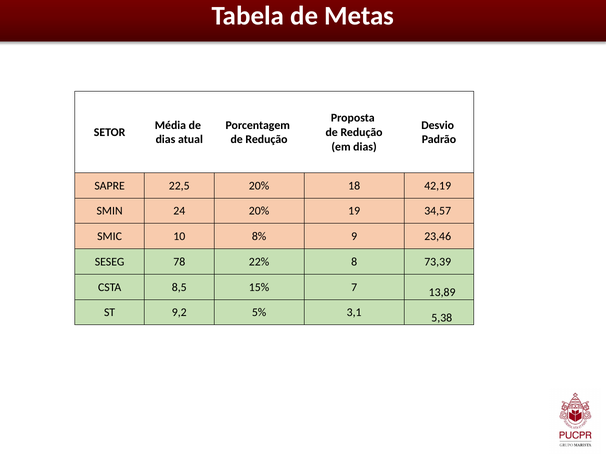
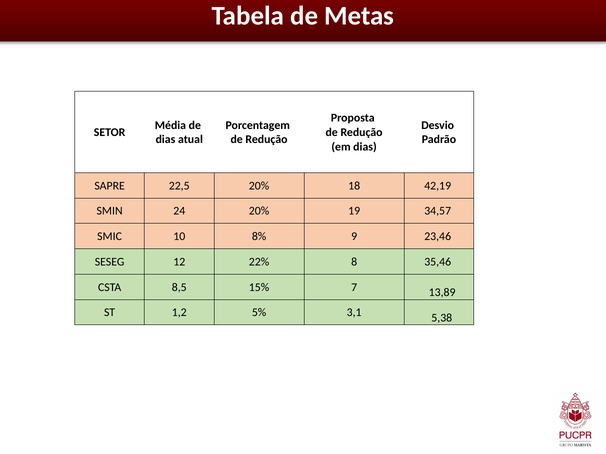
78: 78 -> 12
73,39: 73,39 -> 35,46
9,2: 9,2 -> 1,2
